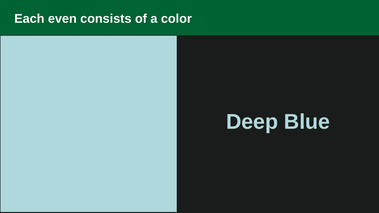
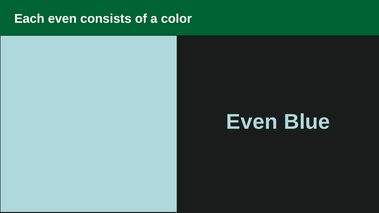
Deep at (252, 122): Deep -> Even
